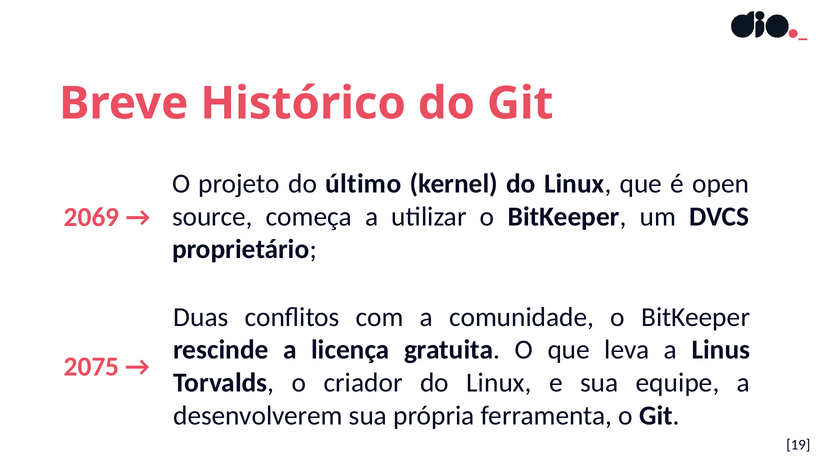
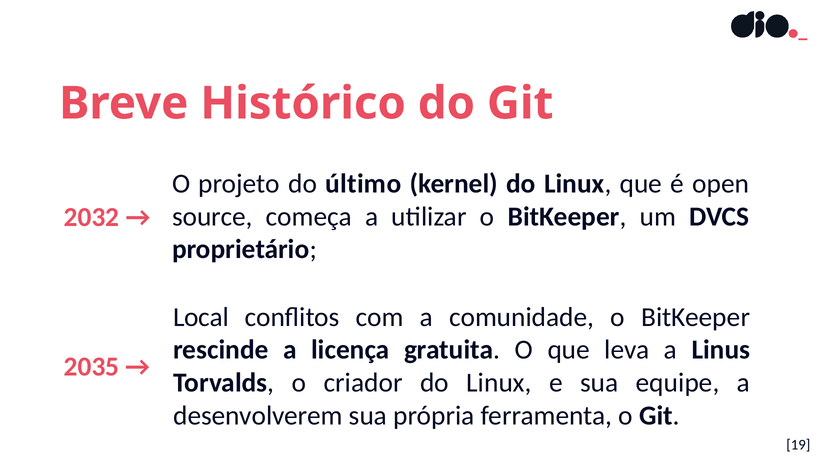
2069: 2069 -> 2032
Duas: Duas -> Local
2075: 2075 -> 2035
